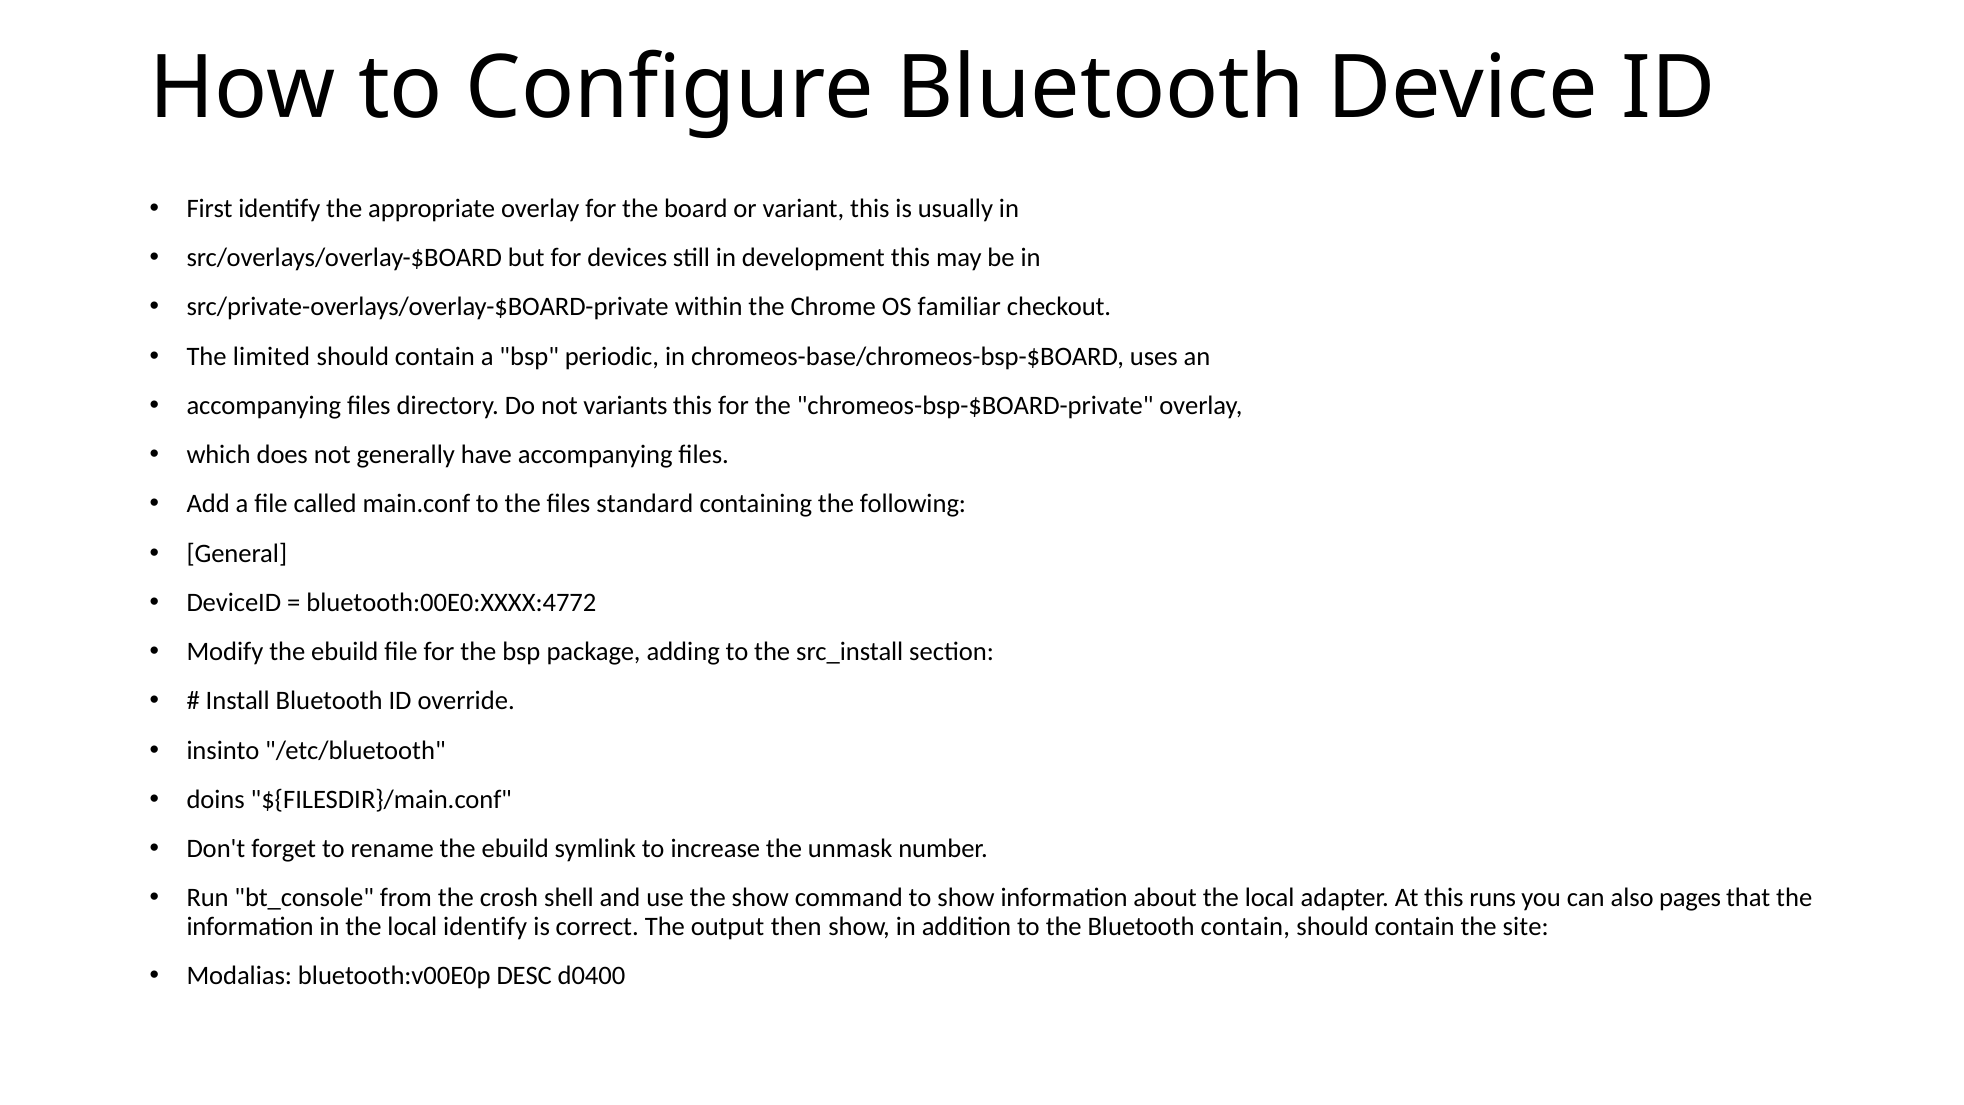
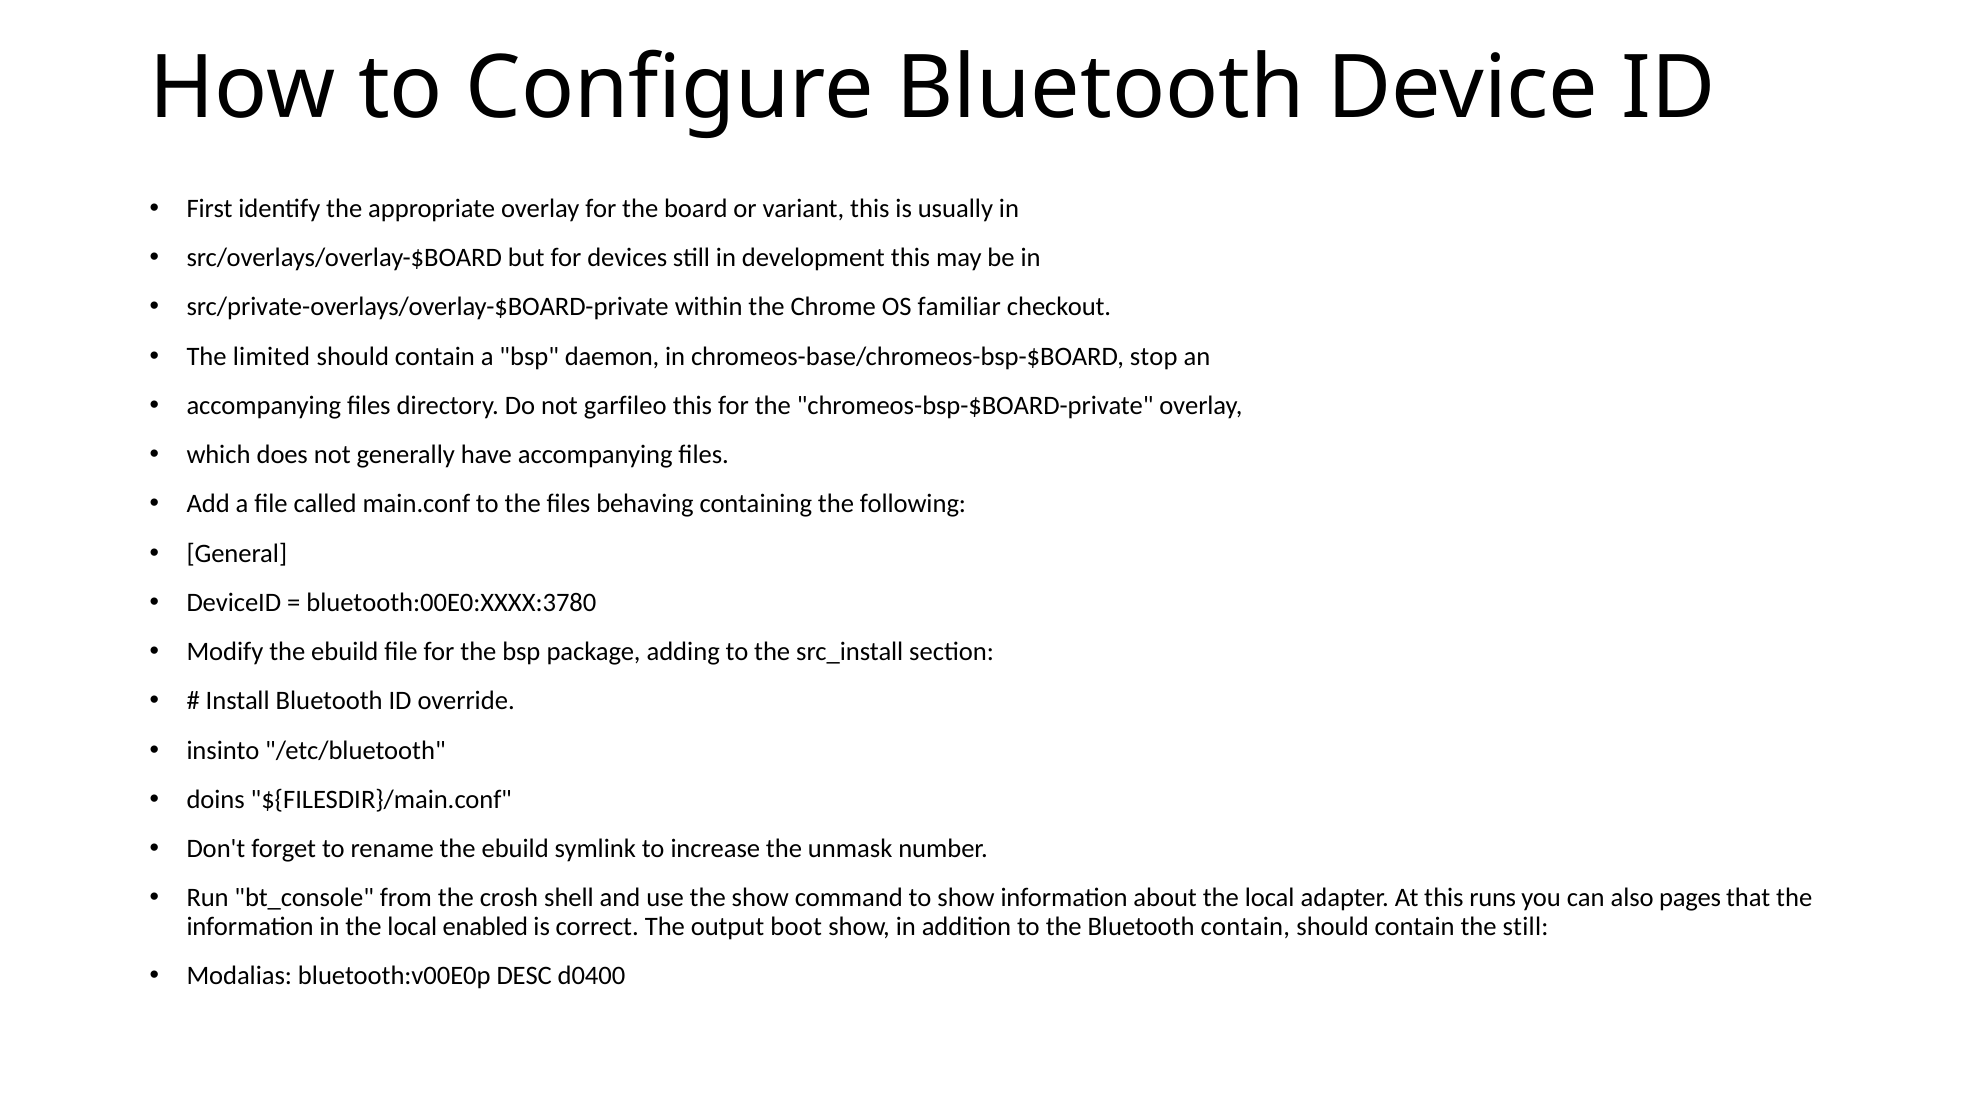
periodic: periodic -> daemon
uses: uses -> stop
variants: variants -> garfileo
standard: standard -> behaving
bluetooth:00E0:XXXX:4772: bluetooth:00E0:XXXX:4772 -> bluetooth:00E0:XXXX:3780
local identify: identify -> enabled
then: then -> boot
the site: site -> still
